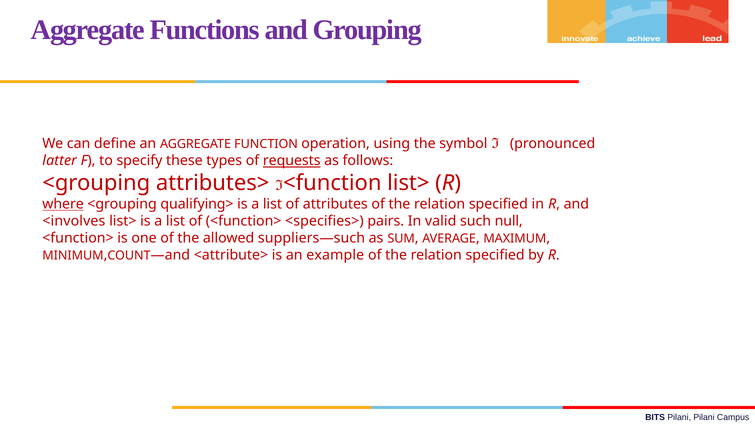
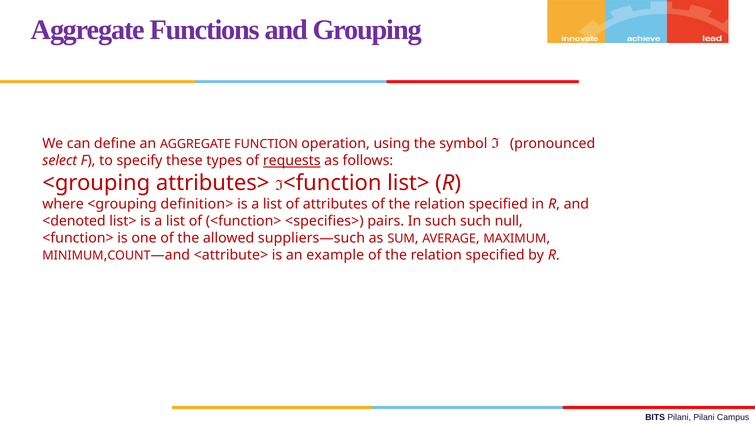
latter: latter -> select
where underline: present -> none
qualifying>: qualifying> -> definition>
<involves: <involves -> <denoted
In valid: valid -> such
